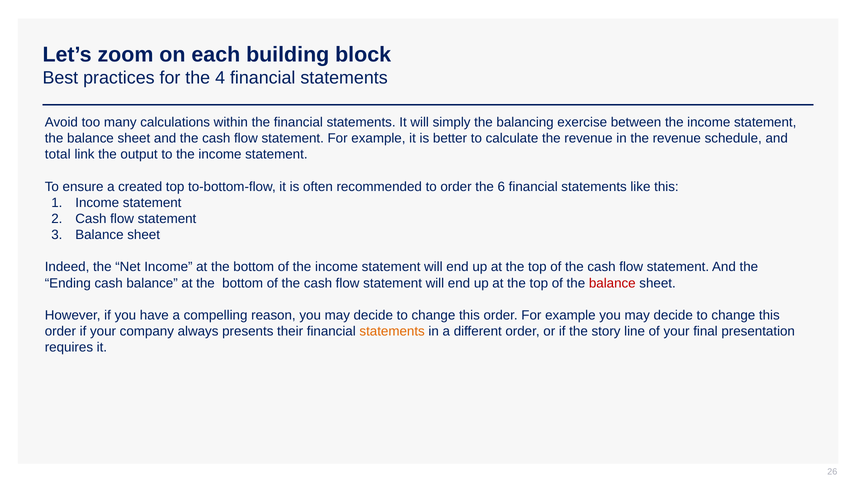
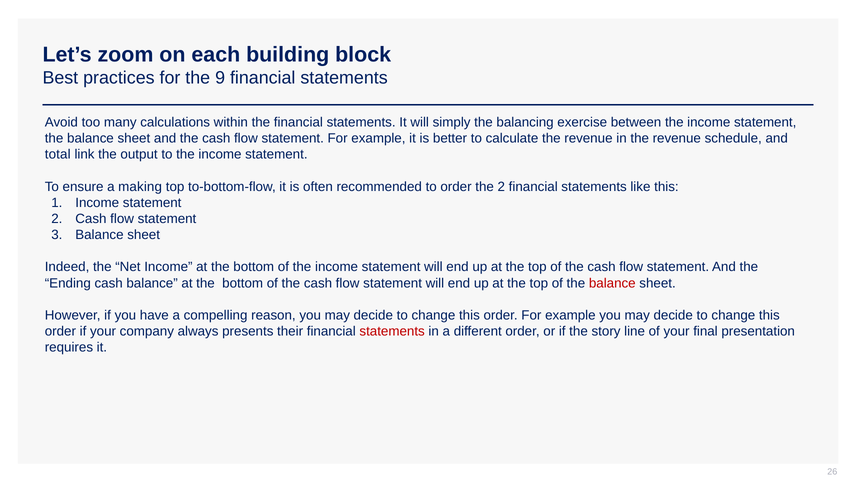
4: 4 -> 9
created: created -> making
the 6: 6 -> 2
statements at (392, 331) colour: orange -> red
